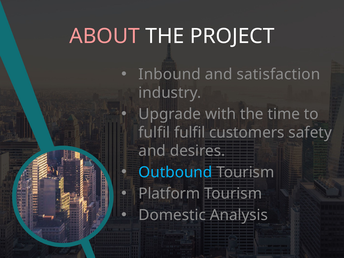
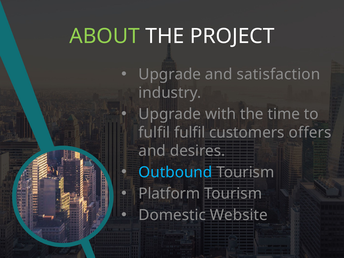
ABOUT colour: pink -> light green
Inbound at (170, 74): Inbound -> Upgrade
safety: safety -> offers
Analysis: Analysis -> Website
